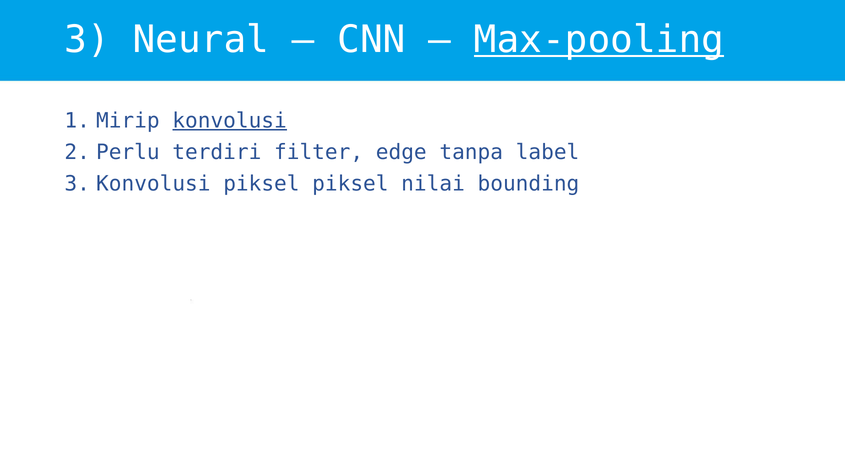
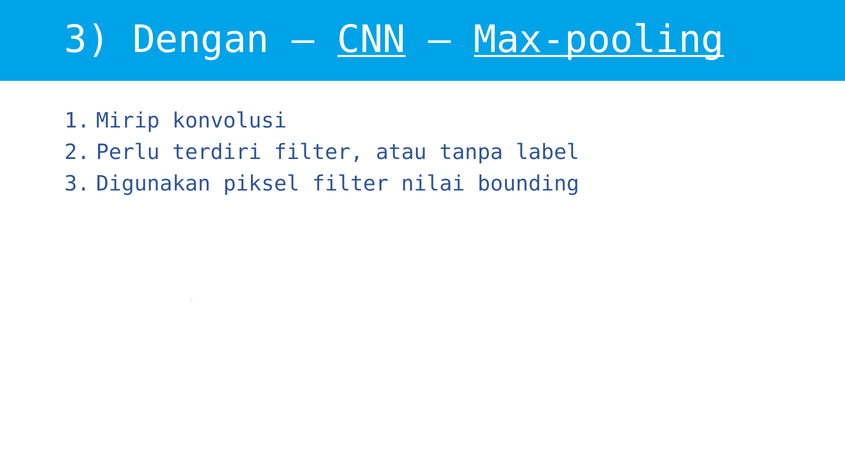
Neural: Neural -> Dengan
CNN underline: none -> present
konvolusi at (230, 121) underline: present -> none
edge: edge -> atau
3 Konvolusi: Konvolusi -> Digunakan
piksel piksel: piksel -> filter
